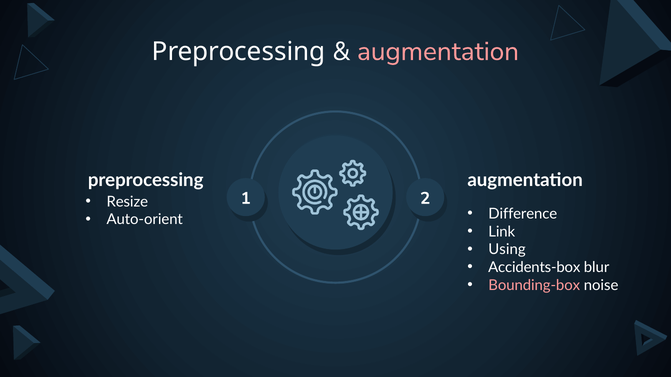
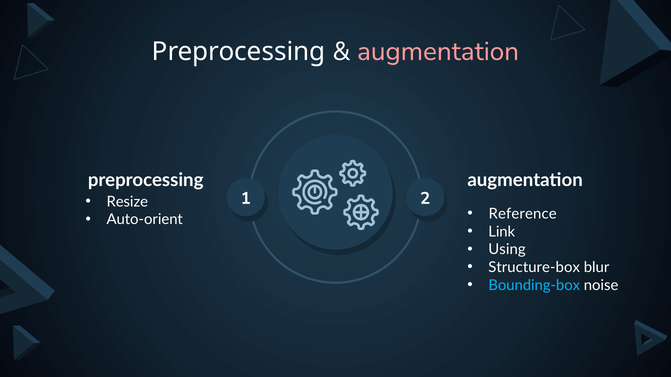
Difference: Difference -> Reference
Accidents-box: Accidents-box -> Structure-box
Bounding-box colour: pink -> light blue
